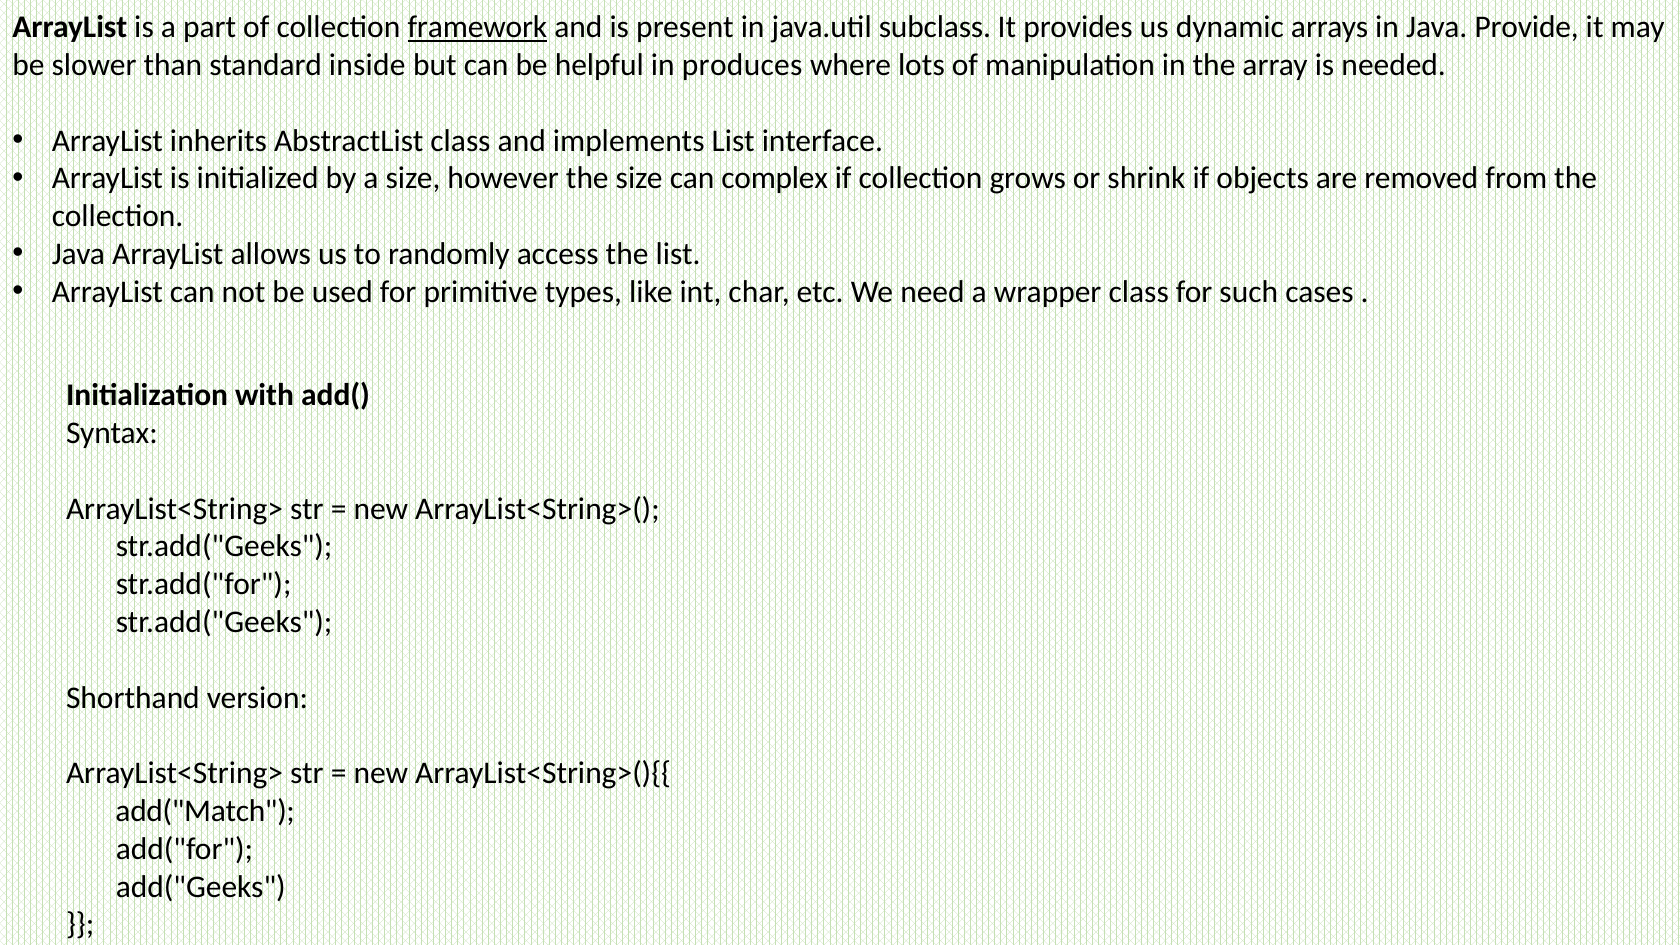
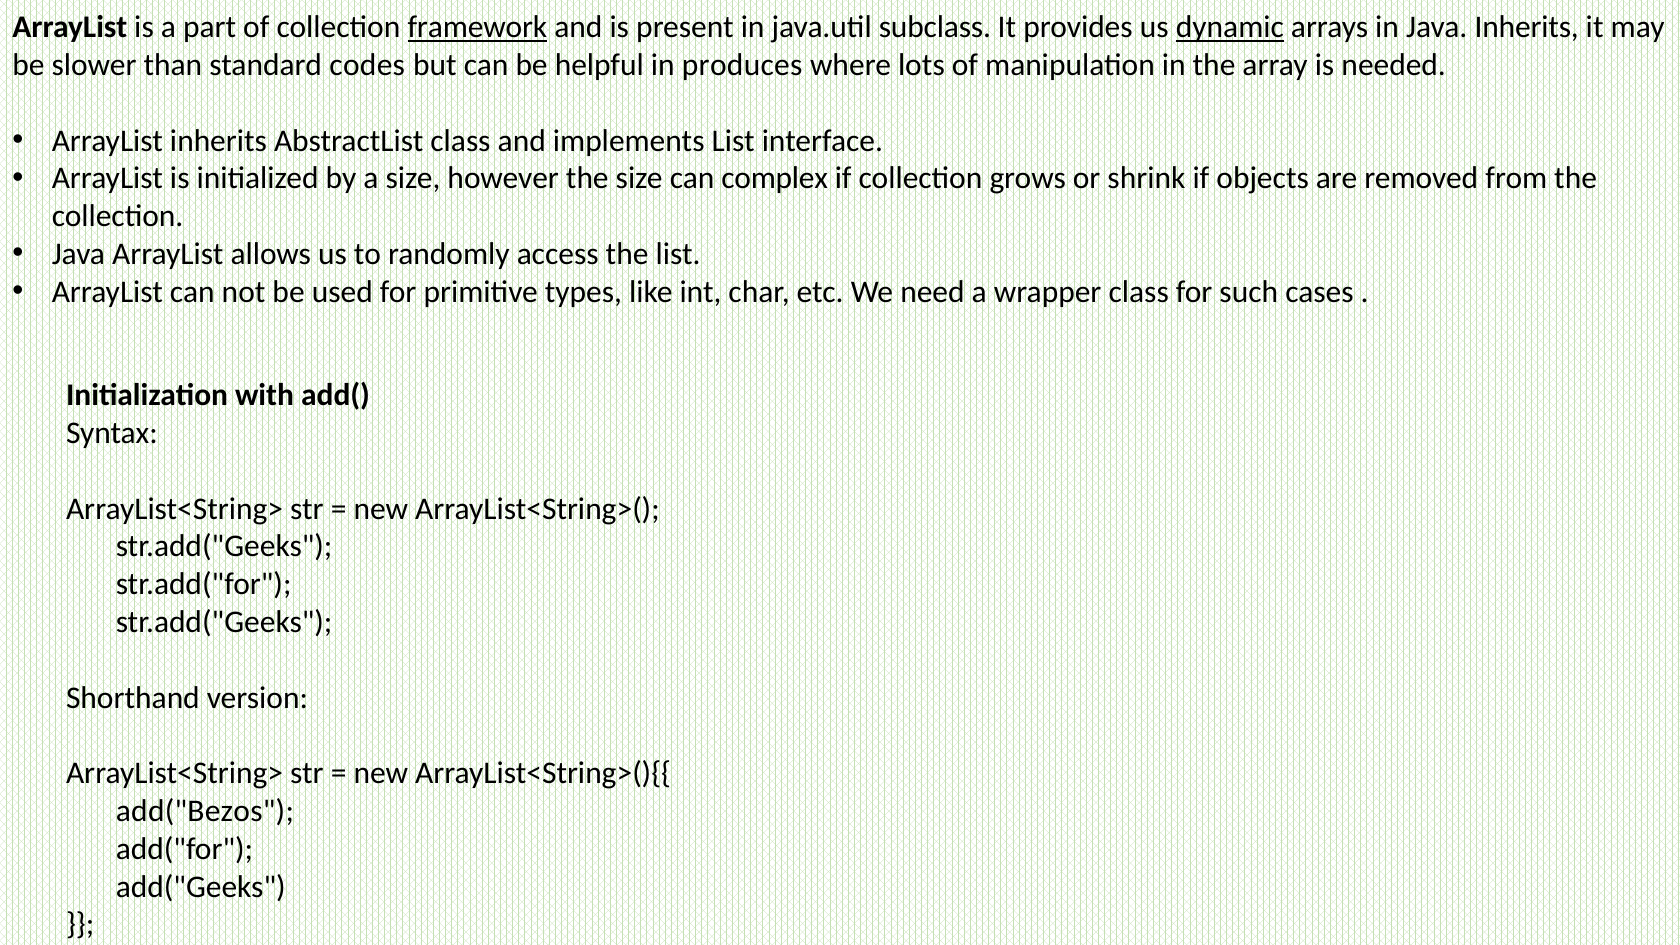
dynamic underline: none -> present
Java Provide: Provide -> Inherits
inside: inside -> codes
add("Match: add("Match -> add("Bezos
